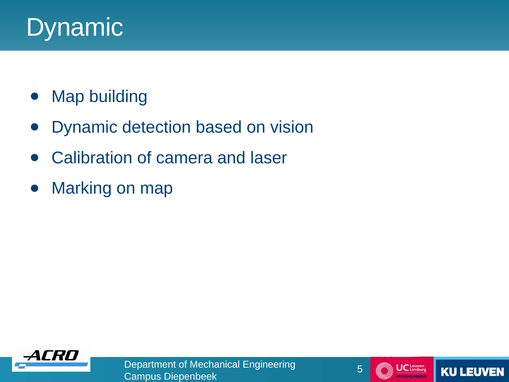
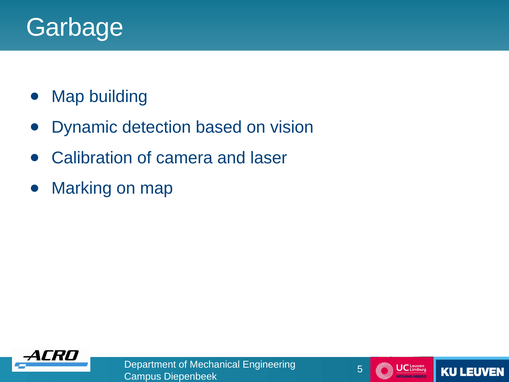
Dynamic at (75, 27): Dynamic -> Garbage
